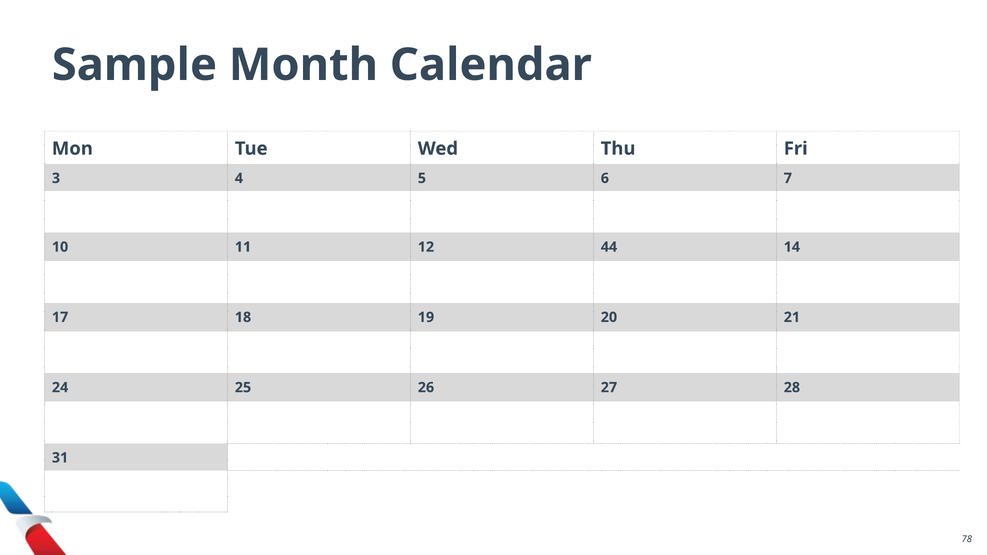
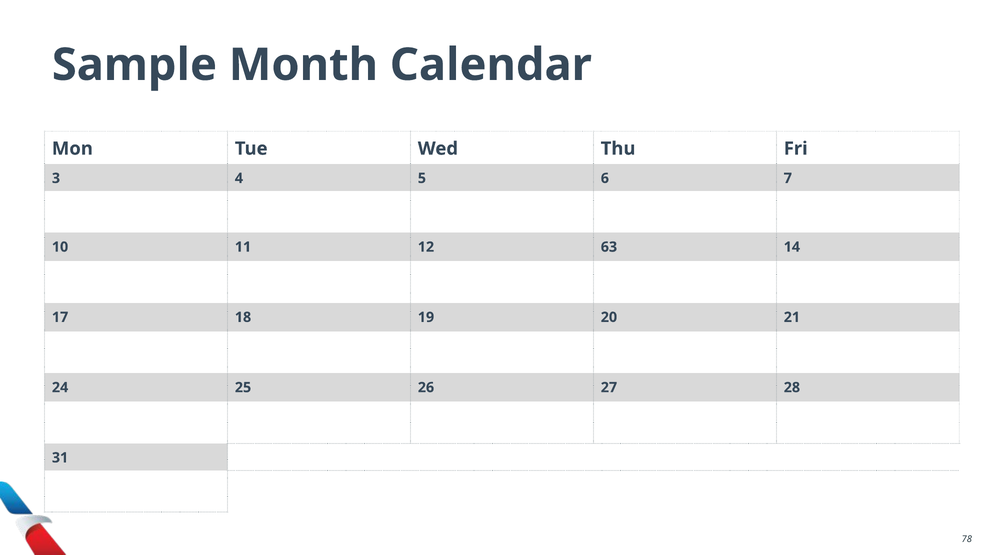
44: 44 -> 63
